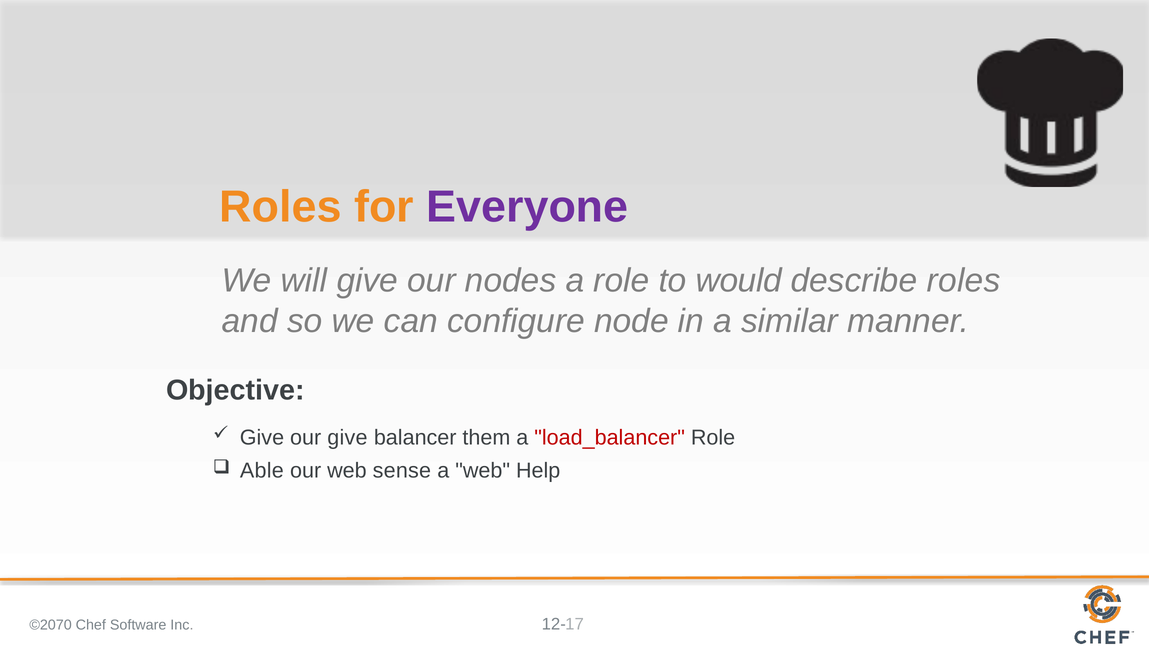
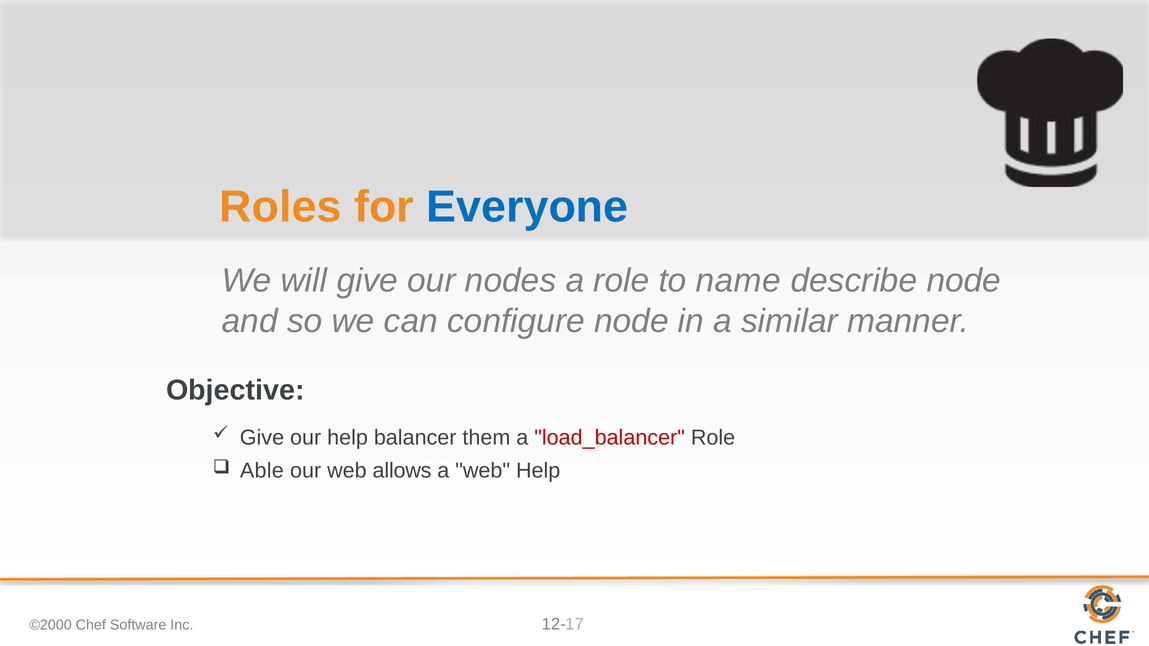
Everyone colour: purple -> blue
would: would -> name
describe roles: roles -> node
our give: give -> help
sense: sense -> allows
©2070: ©2070 -> ©2000
